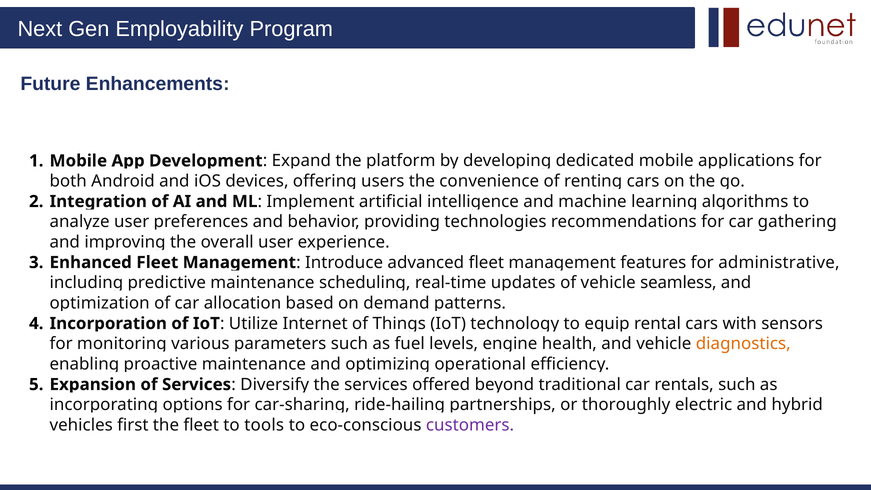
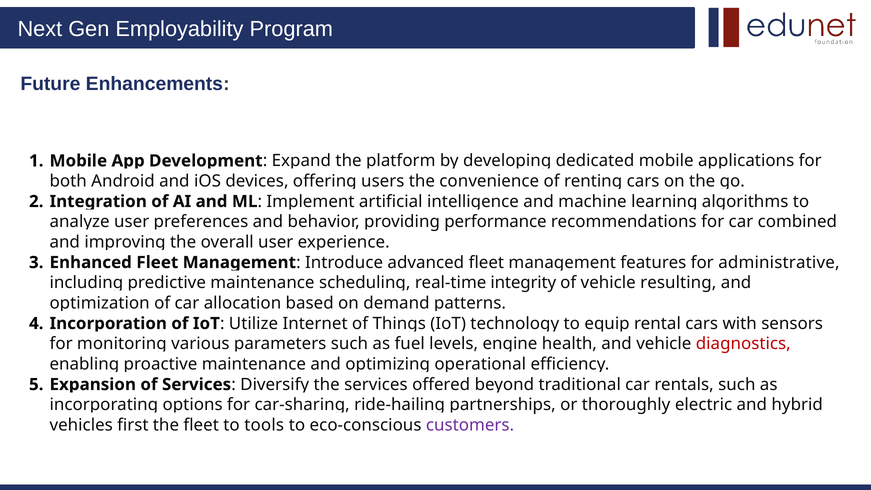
technologies: technologies -> performance
gathering: gathering -> combined
updates: updates -> integrity
seamless: seamless -> resulting
diagnostics colour: orange -> red
